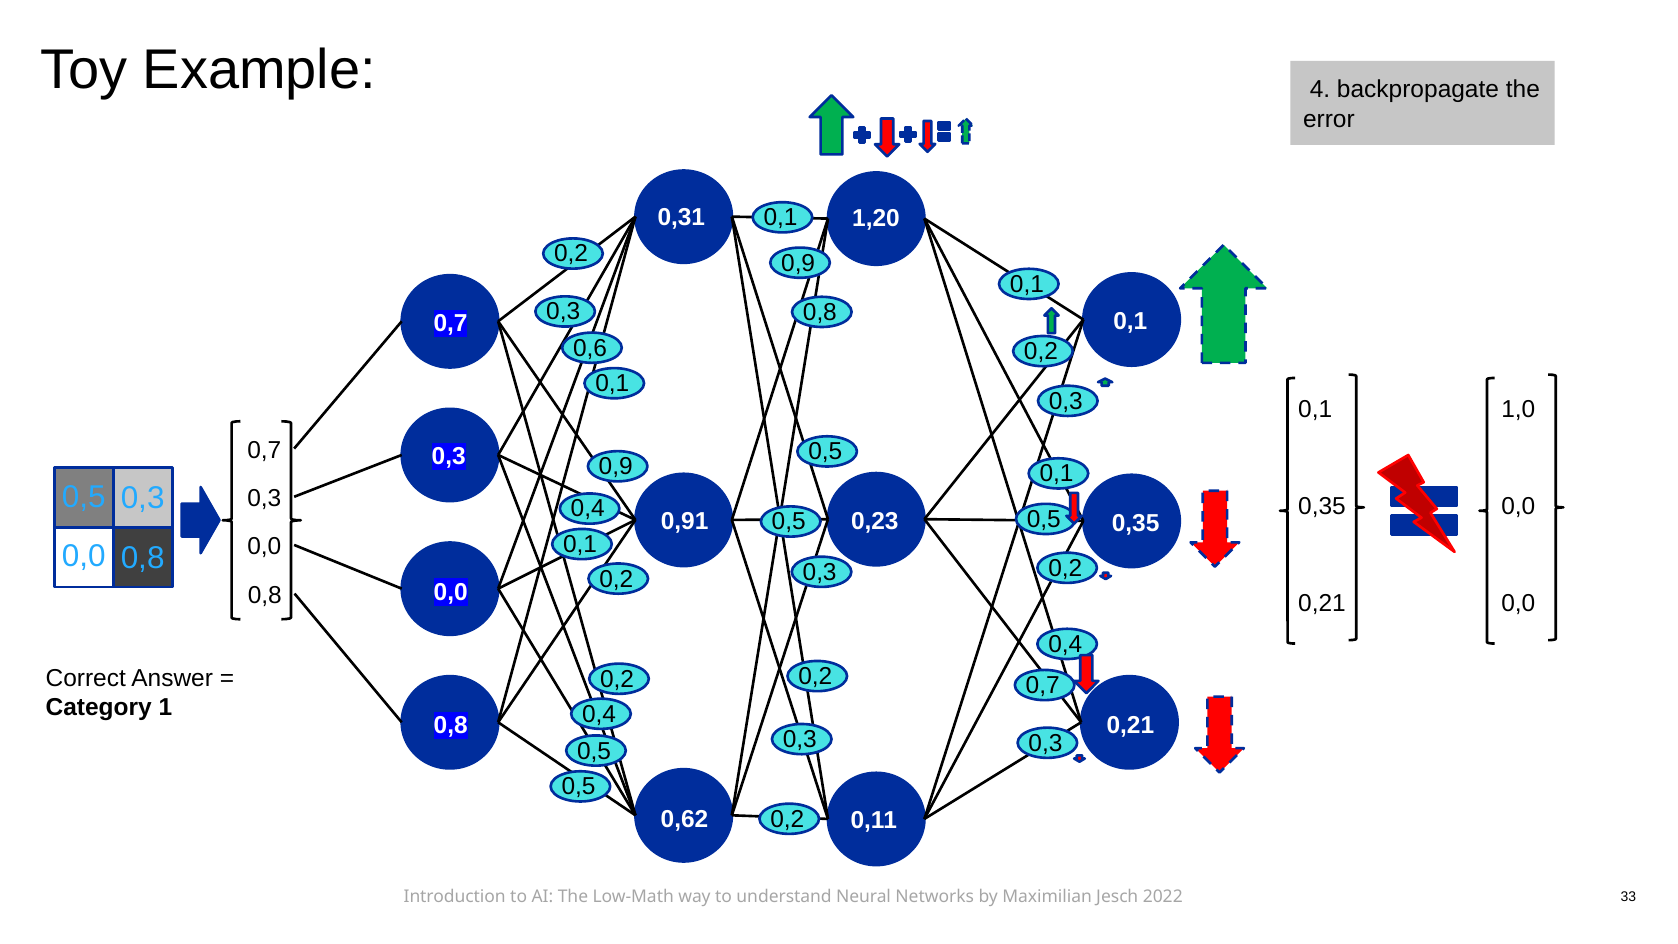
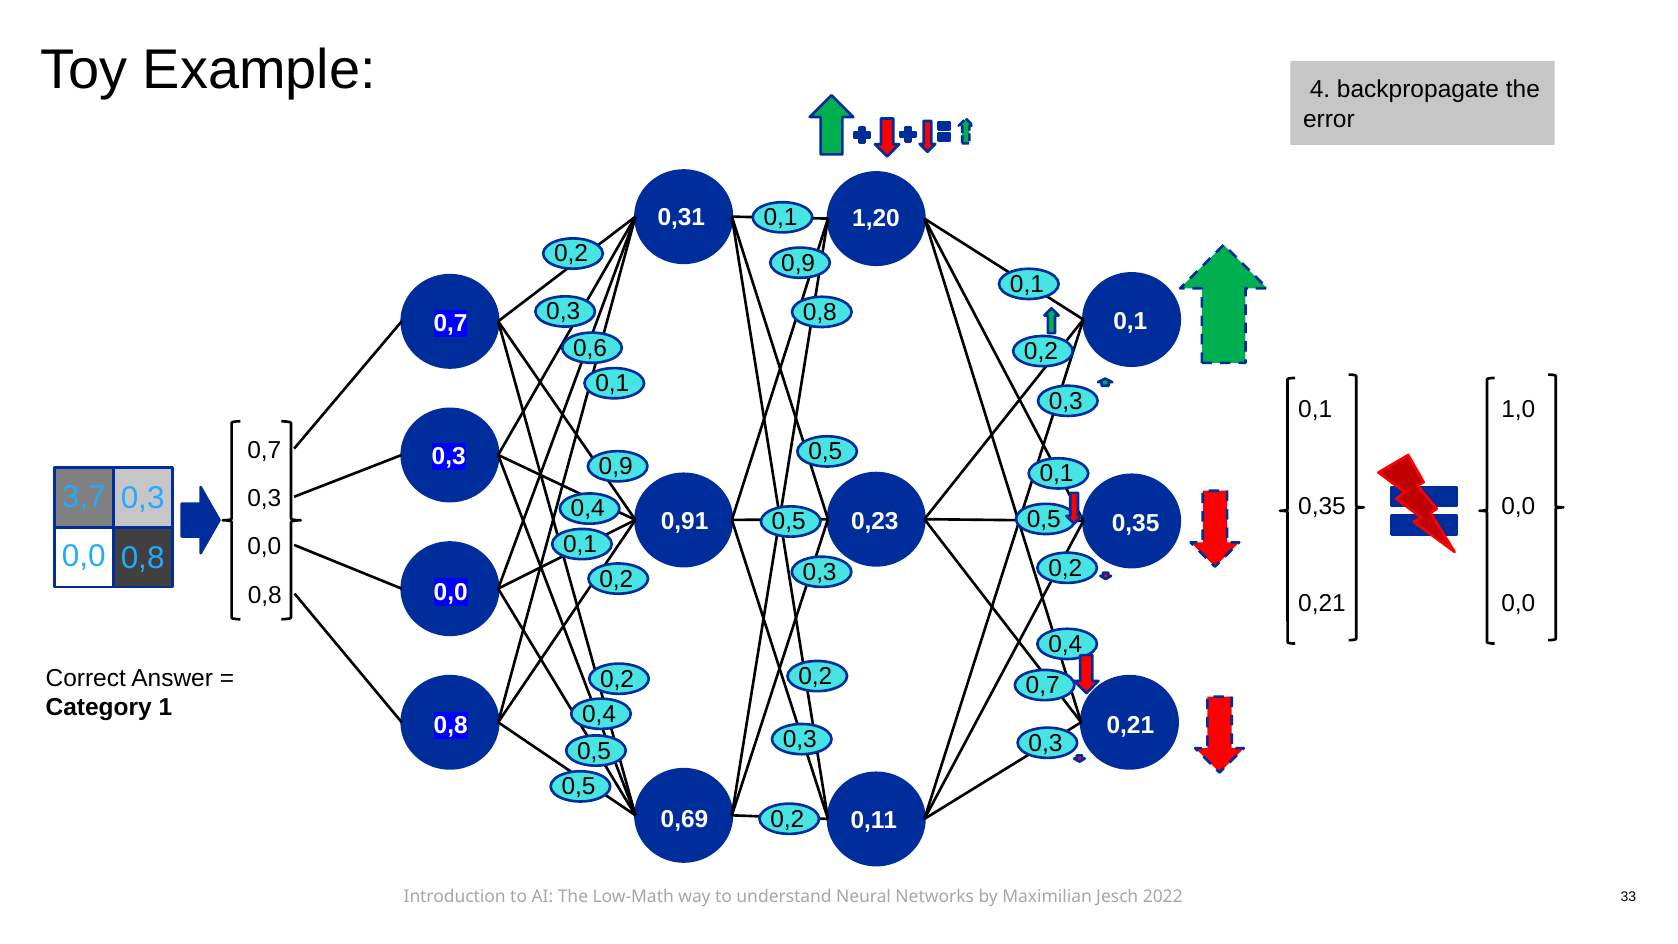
0,5 at (84, 497): 0,5 -> 3,7
0,62: 0,62 -> 0,69
